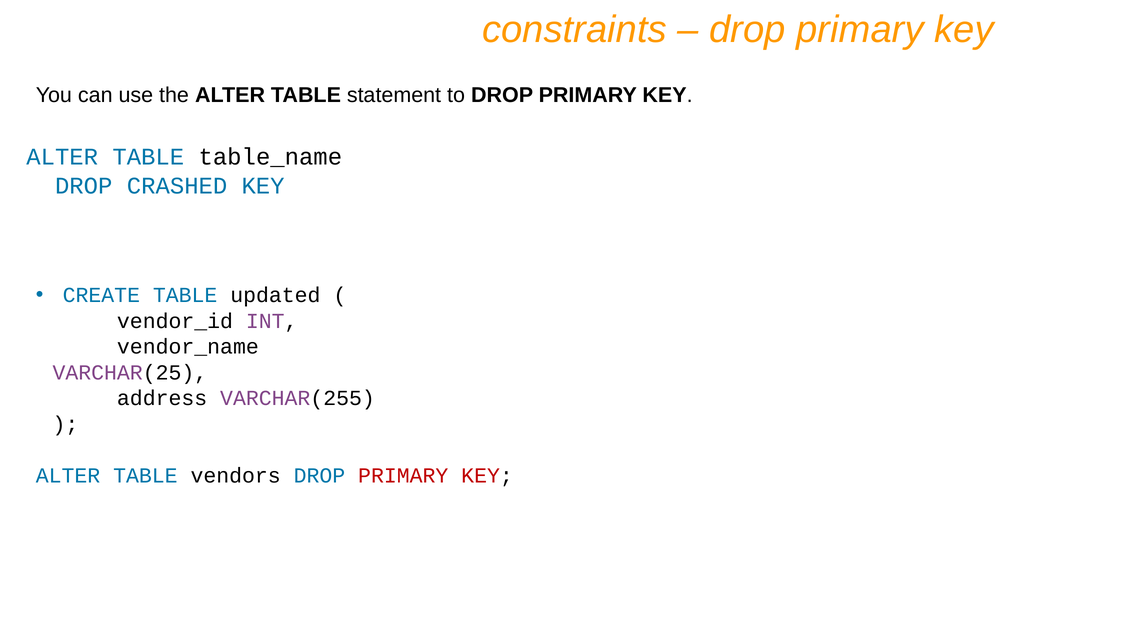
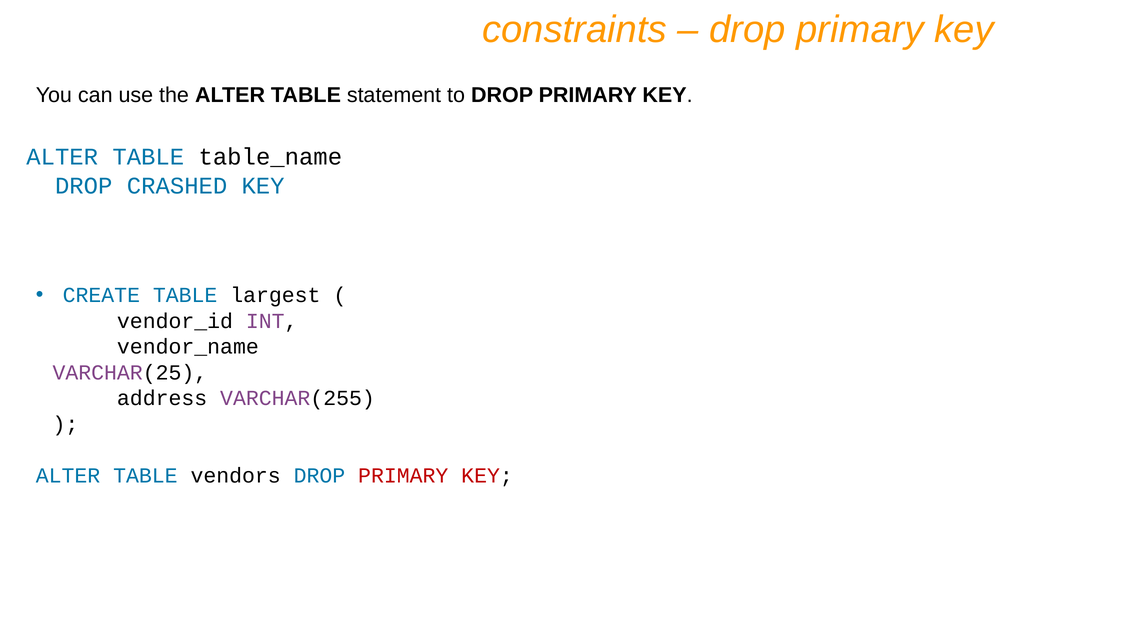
updated: updated -> largest
